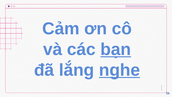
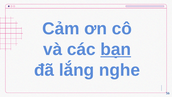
nghe underline: present -> none
